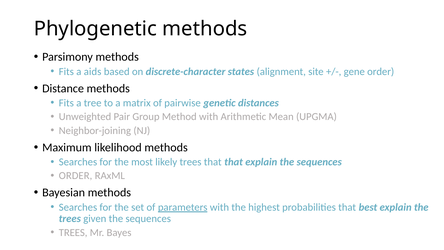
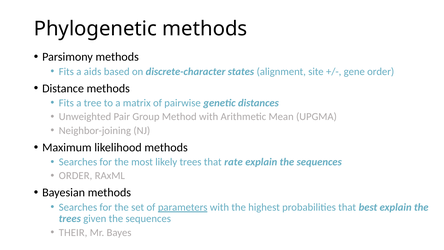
that that: that -> rate
TREES at (73, 232): TREES -> THEIR
